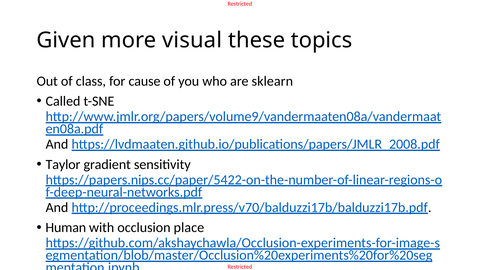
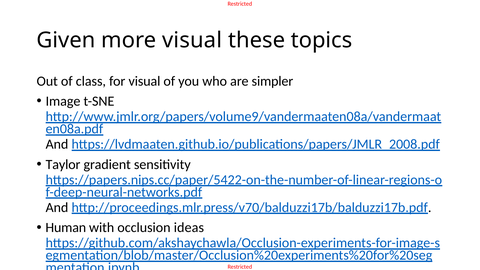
for cause: cause -> visual
sklearn: sklearn -> simpler
Called: Called -> Image
place: place -> ideas
